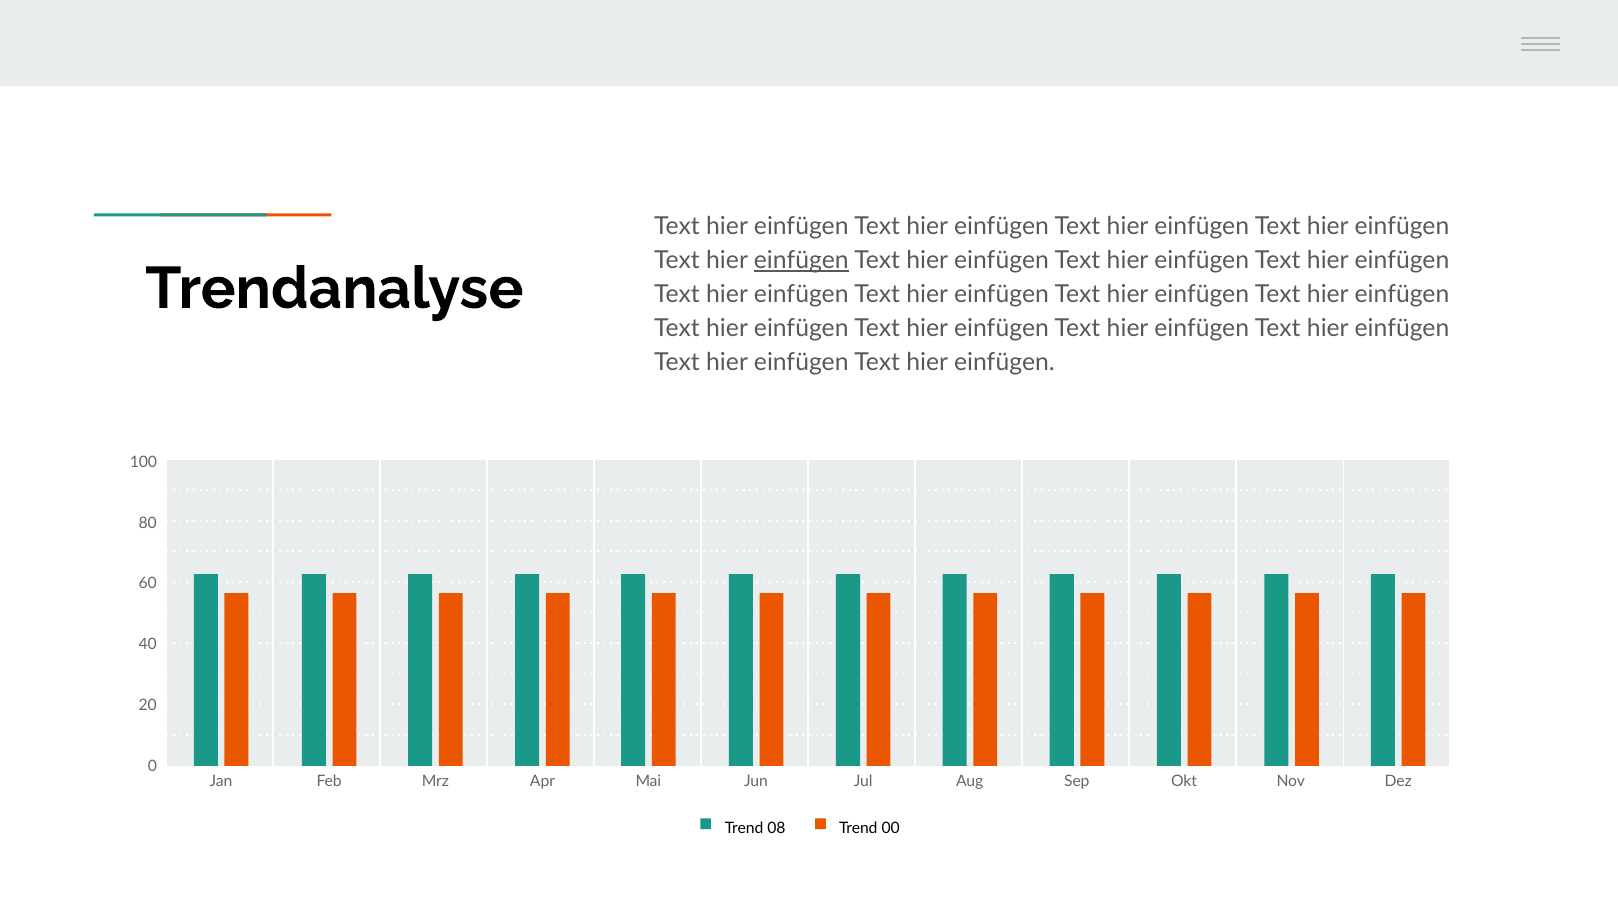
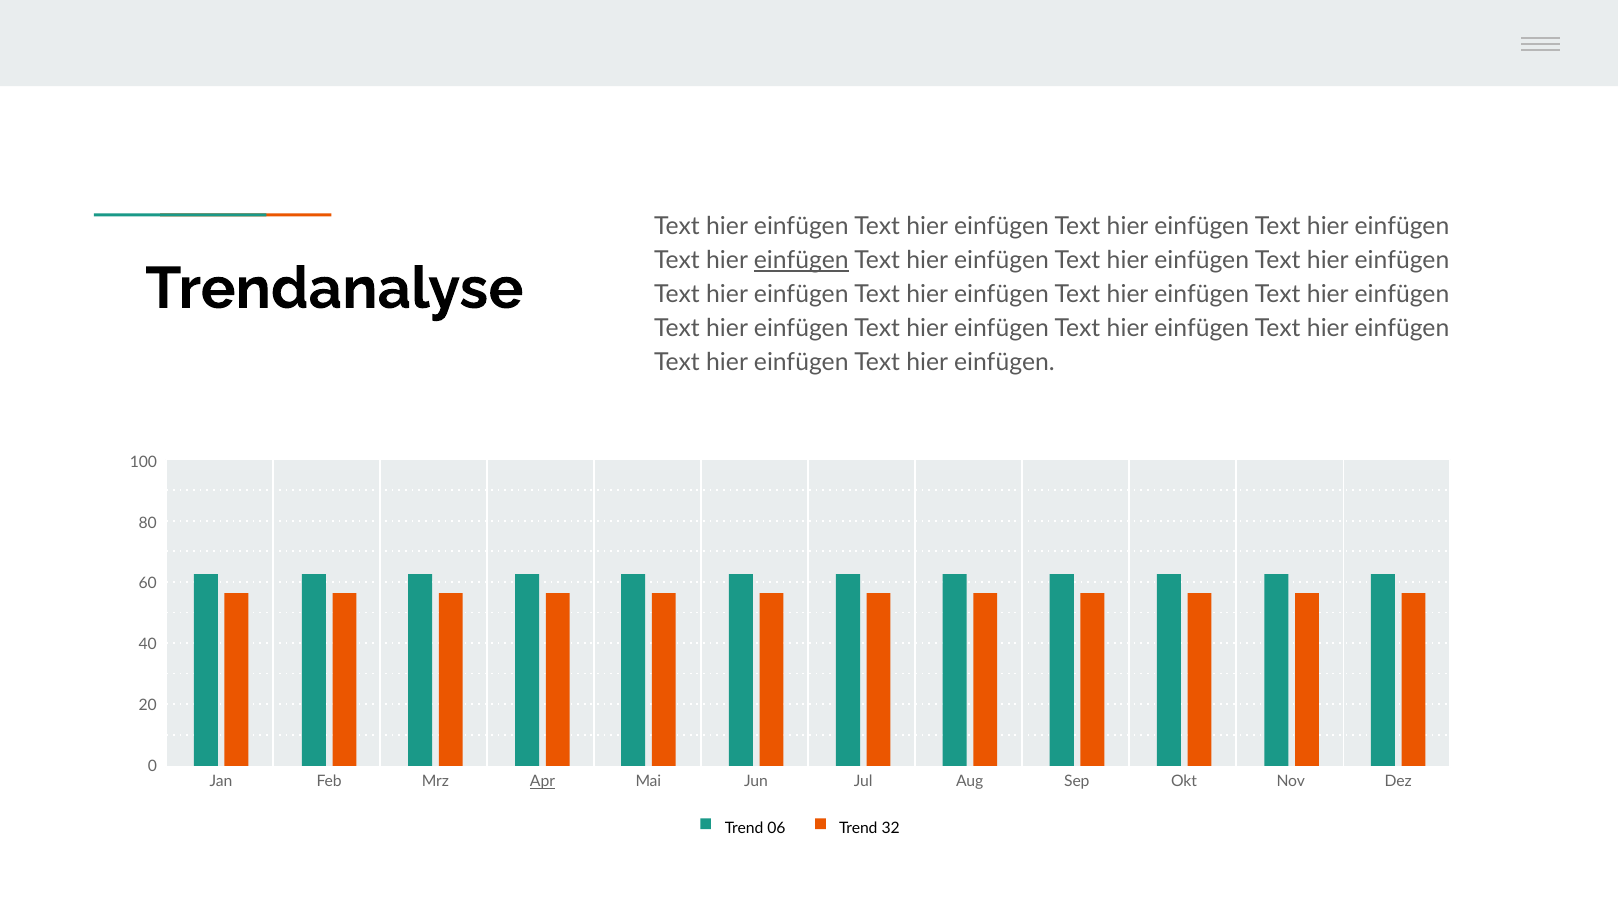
Apr underline: none -> present
08: 08 -> 06
00: 00 -> 32
